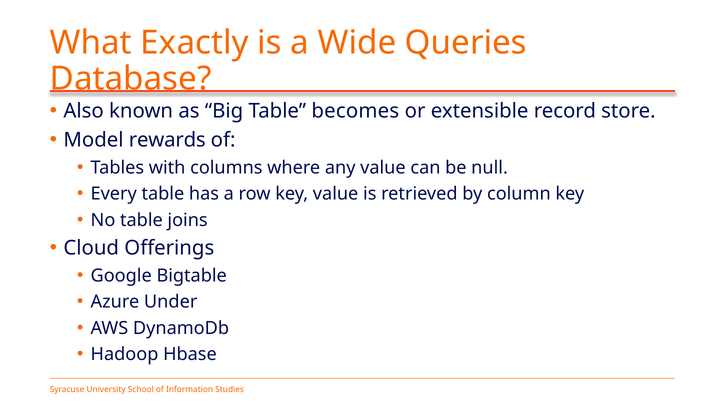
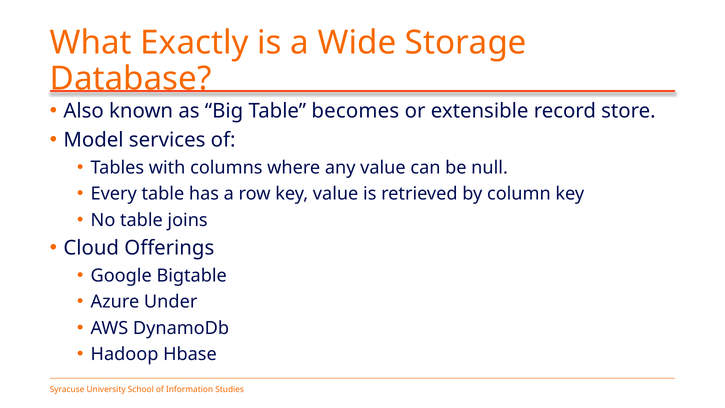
Queries: Queries -> Storage
rewards: rewards -> services
